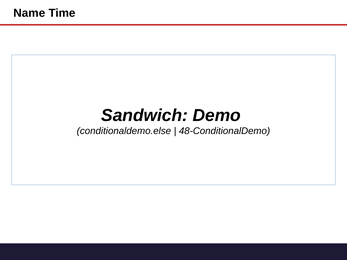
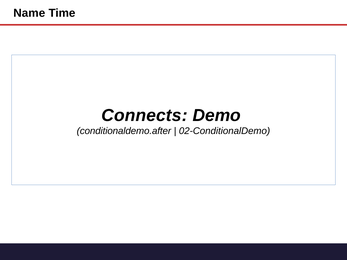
Sandwich: Sandwich -> Connects
conditionaldemo.else: conditionaldemo.else -> conditionaldemo.after
48-ConditionalDemo: 48-ConditionalDemo -> 02-ConditionalDemo
